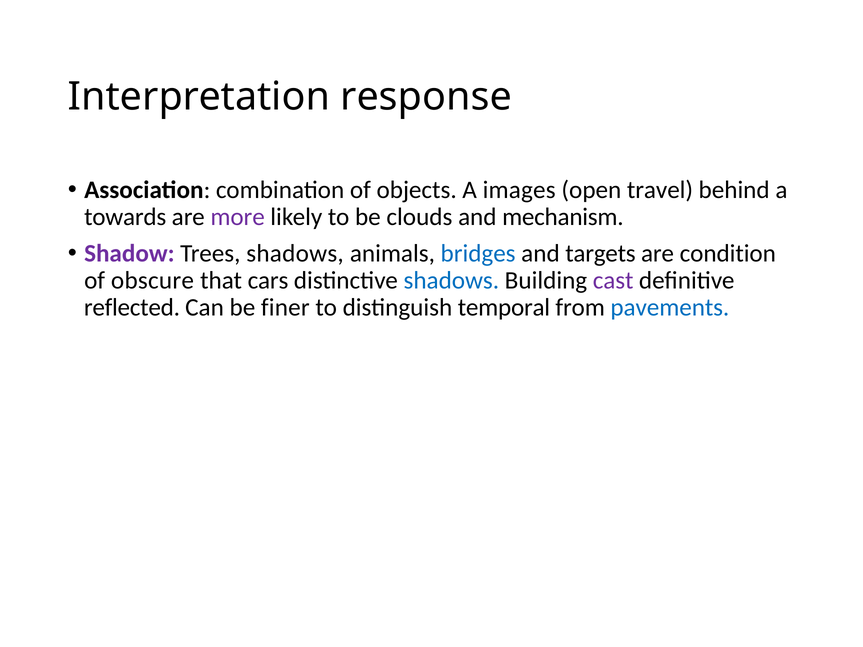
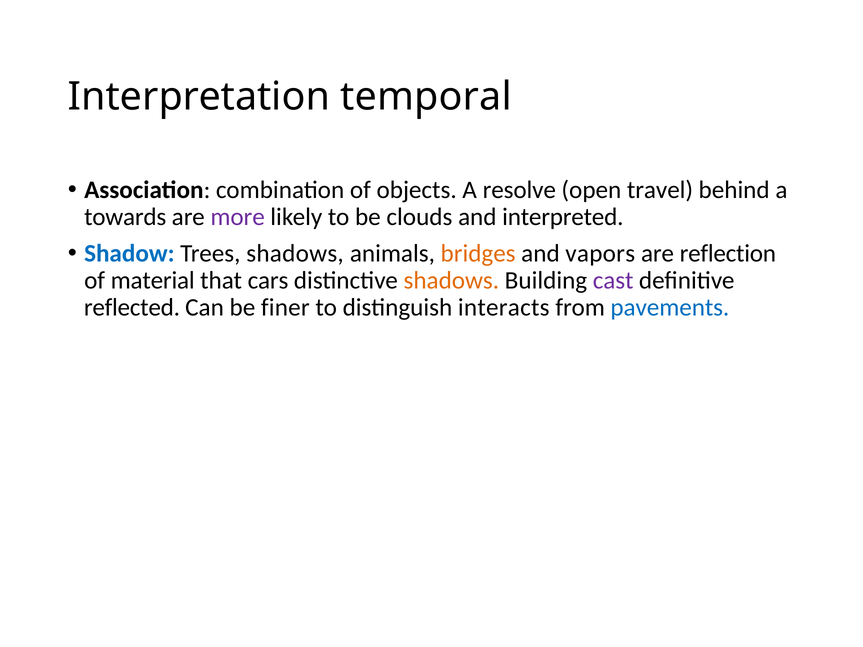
response: response -> temporal
images: images -> resolve
mechanism: mechanism -> interpreted
Shadow colour: purple -> blue
bridges colour: blue -> orange
targets: targets -> vapors
condition: condition -> reflection
obscure: obscure -> material
shadows at (451, 281) colour: blue -> orange
temporal: temporal -> interacts
